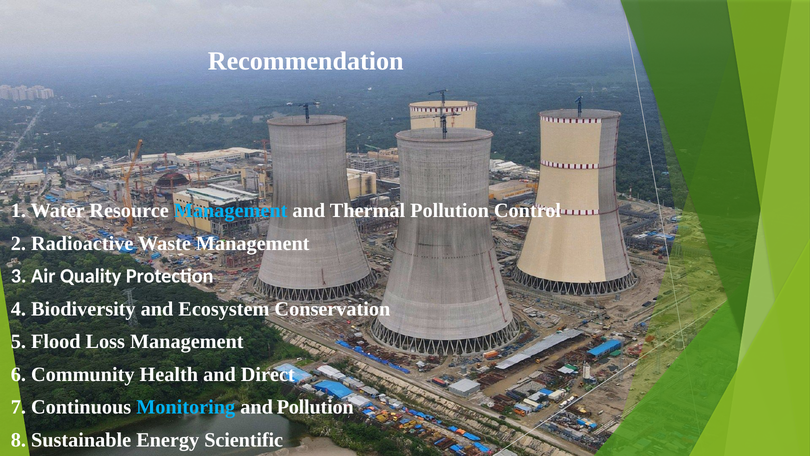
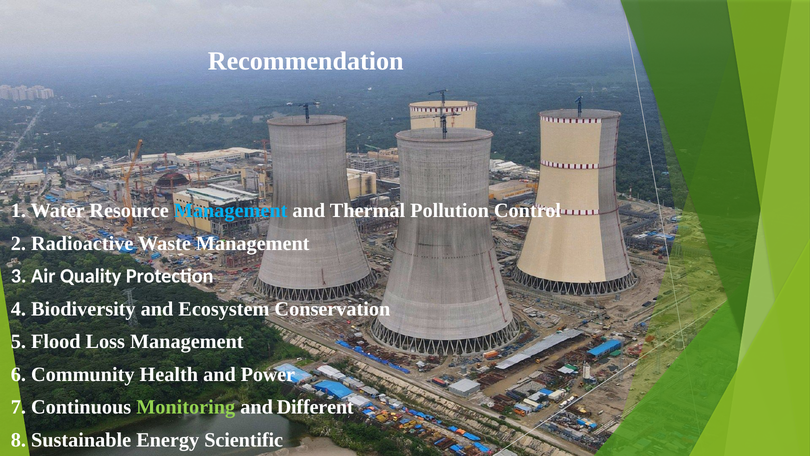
Direct: Direct -> Power
Monitoring colour: light blue -> light green
and Pollution: Pollution -> Different
